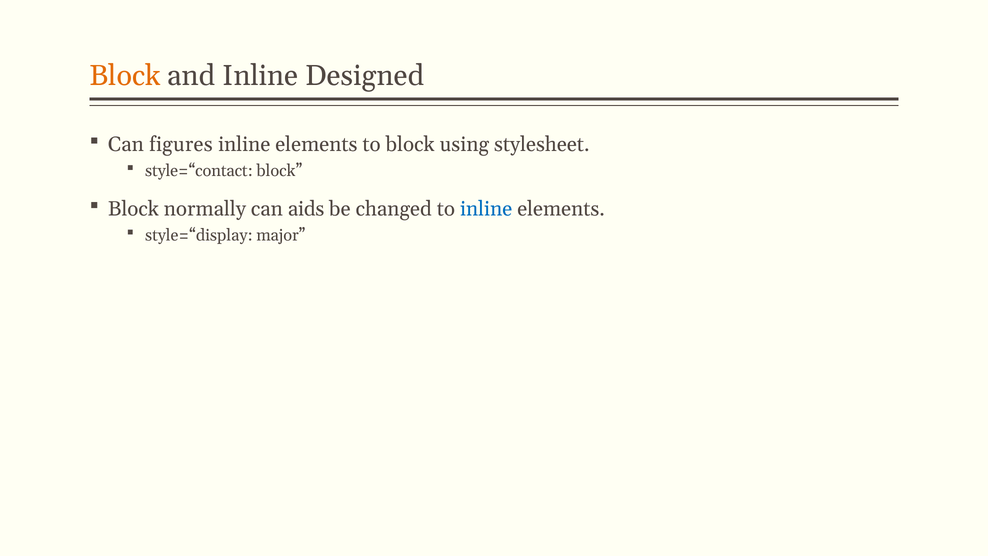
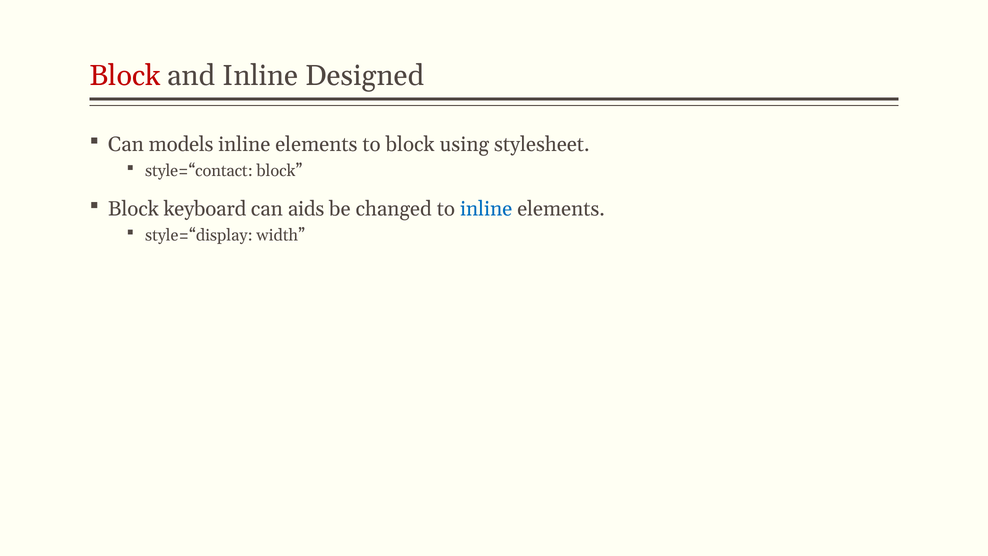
Block at (125, 76) colour: orange -> red
figures: figures -> models
normally: normally -> keyboard
major: major -> width
